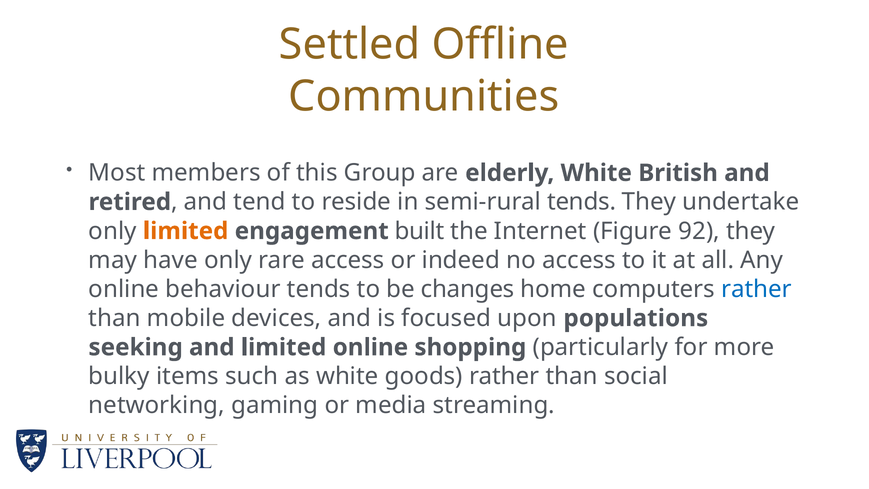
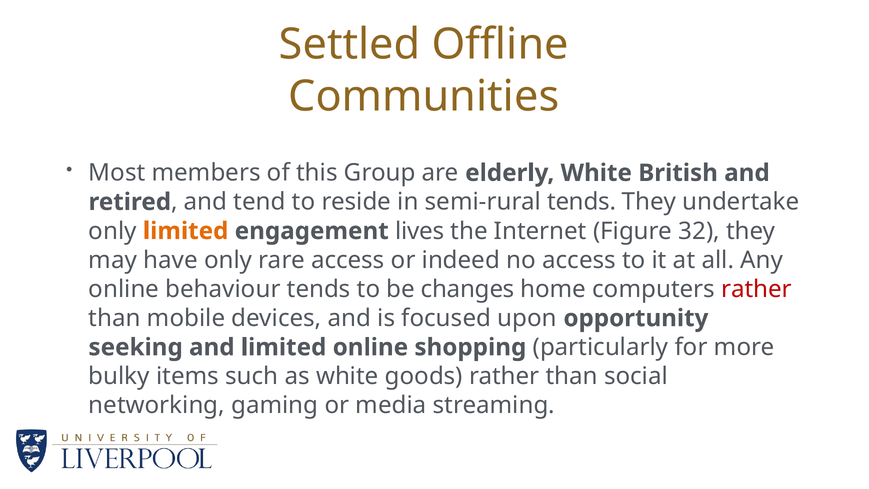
built: built -> lives
92: 92 -> 32
rather at (756, 289) colour: blue -> red
populations: populations -> opportunity
